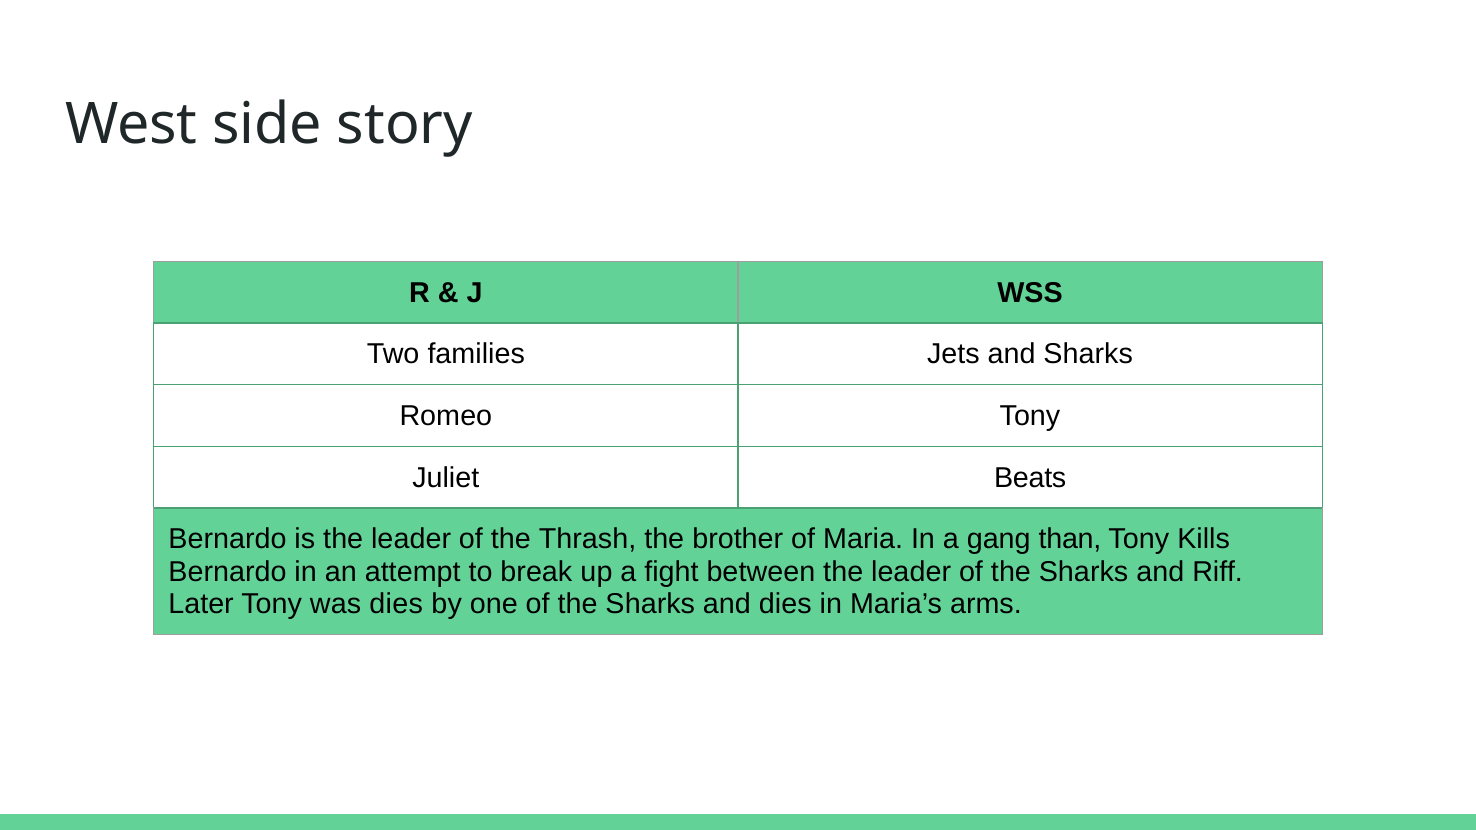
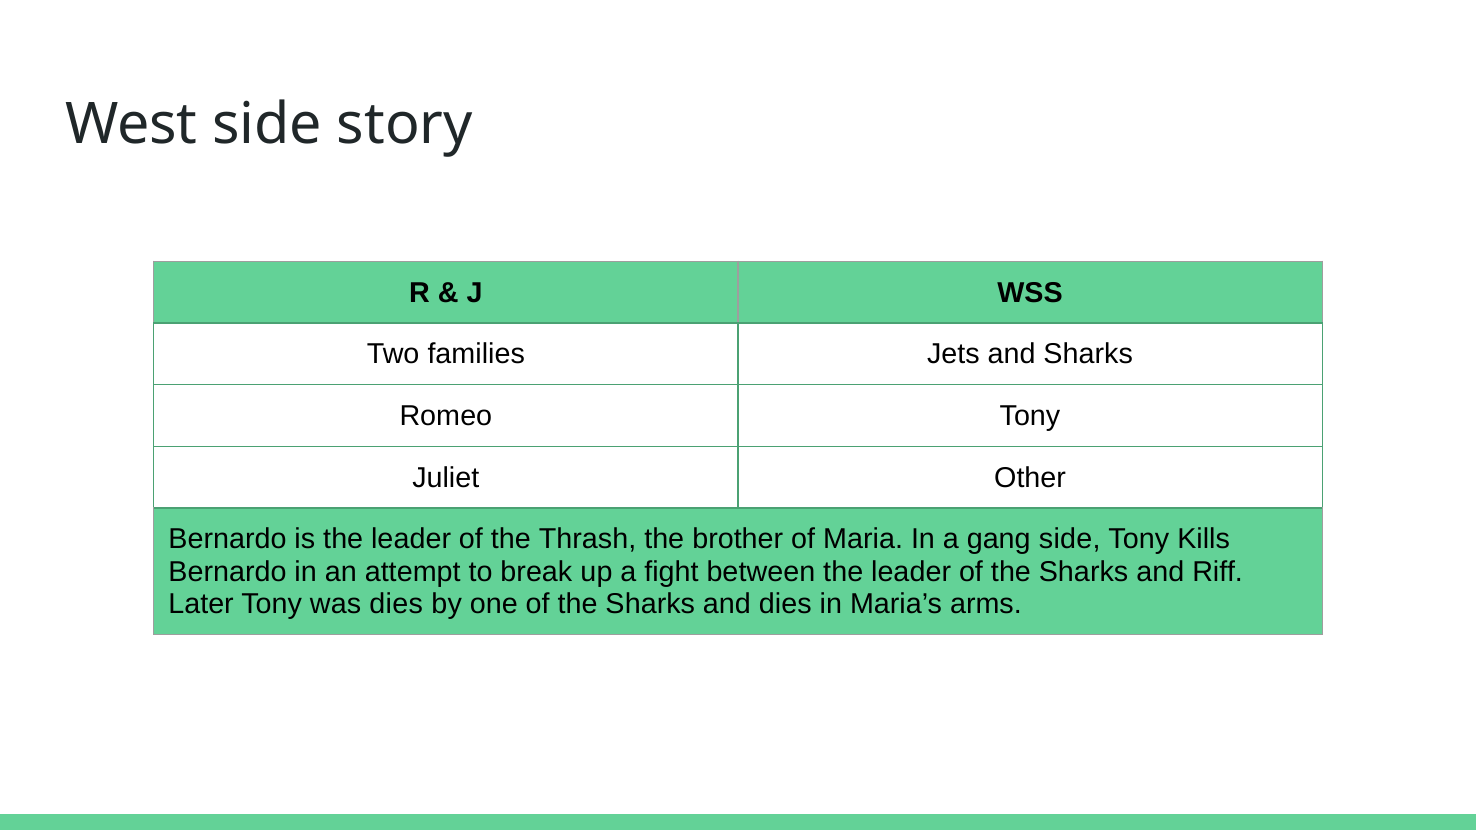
Beats: Beats -> Other
gang than: than -> side
